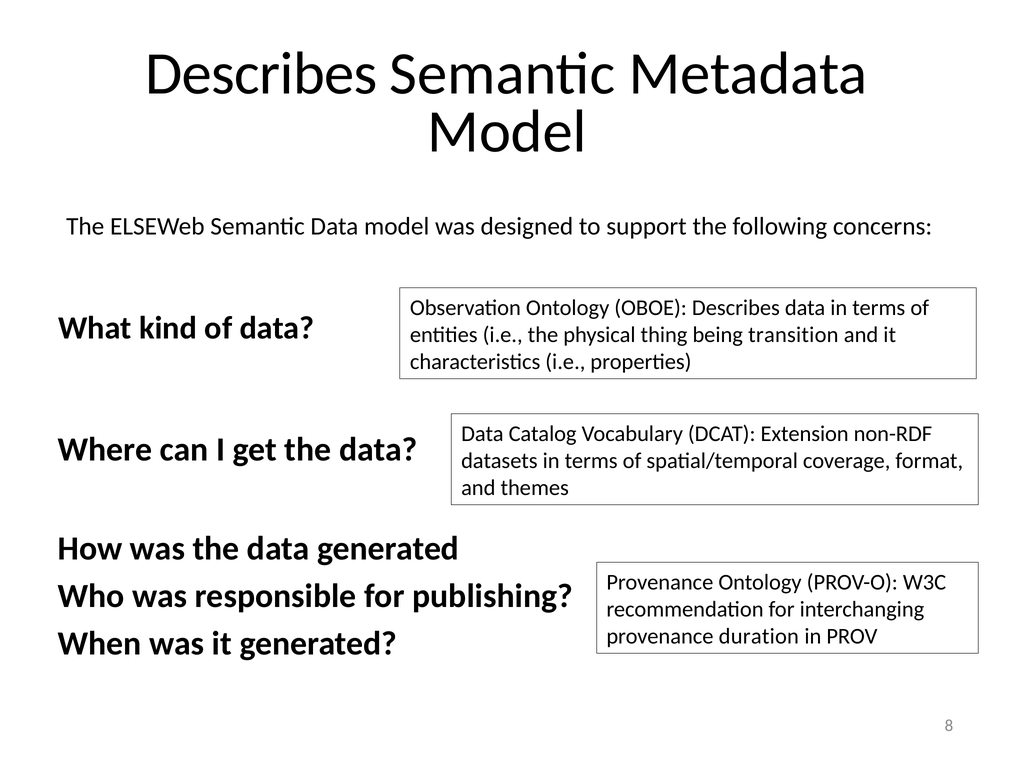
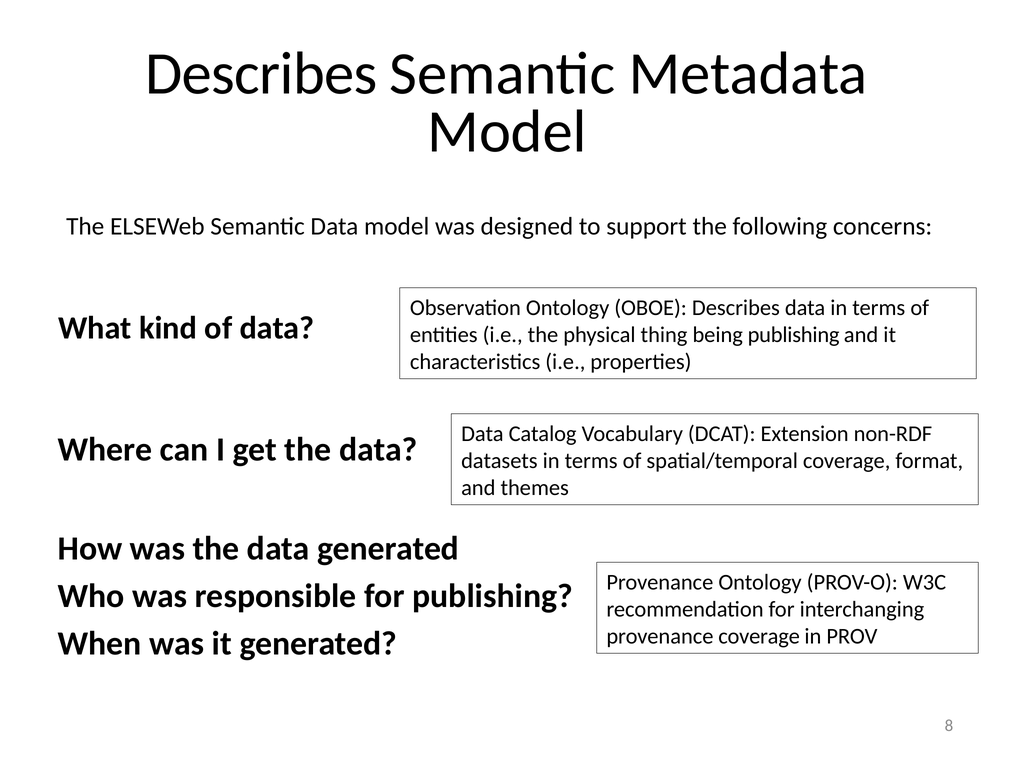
being transition: transition -> publishing
provenance duration: duration -> coverage
